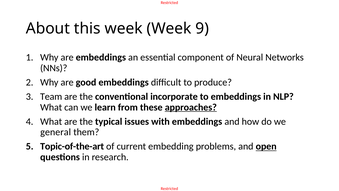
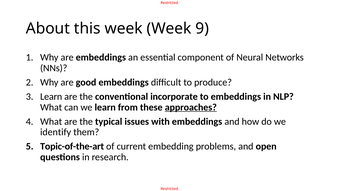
Team at (51, 96): Team -> Learn
general: general -> identify
open underline: present -> none
